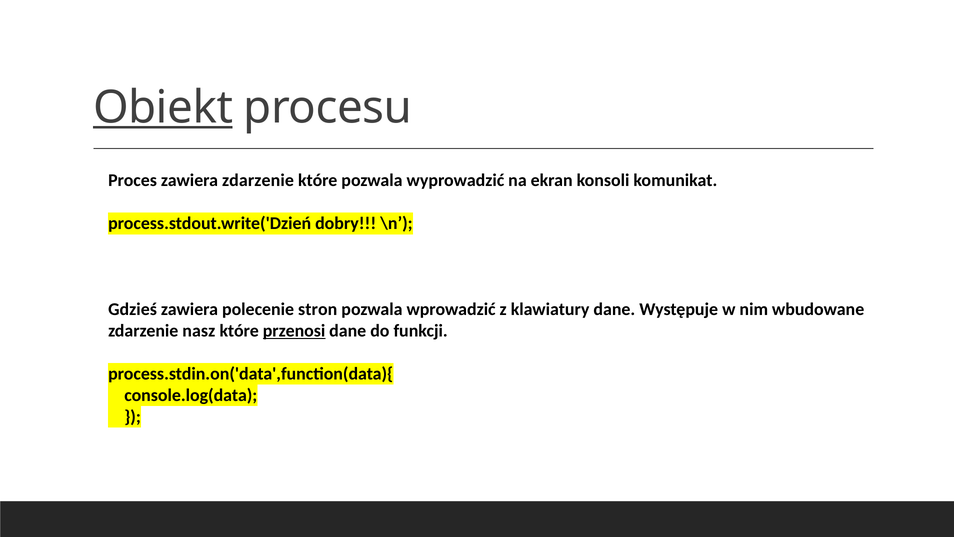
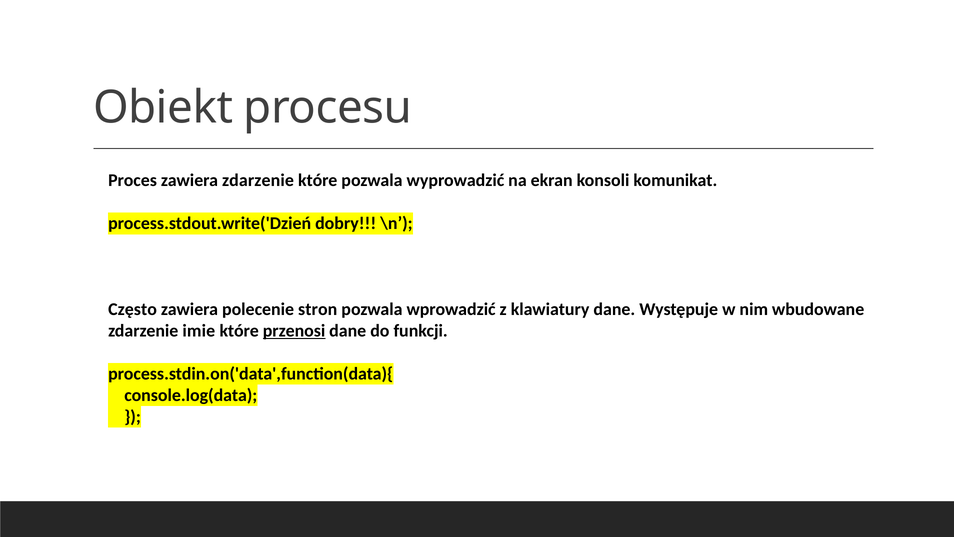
Obiekt underline: present -> none
Gdzieś: Gdzieś -> Często
nasz: nasz -> imie
